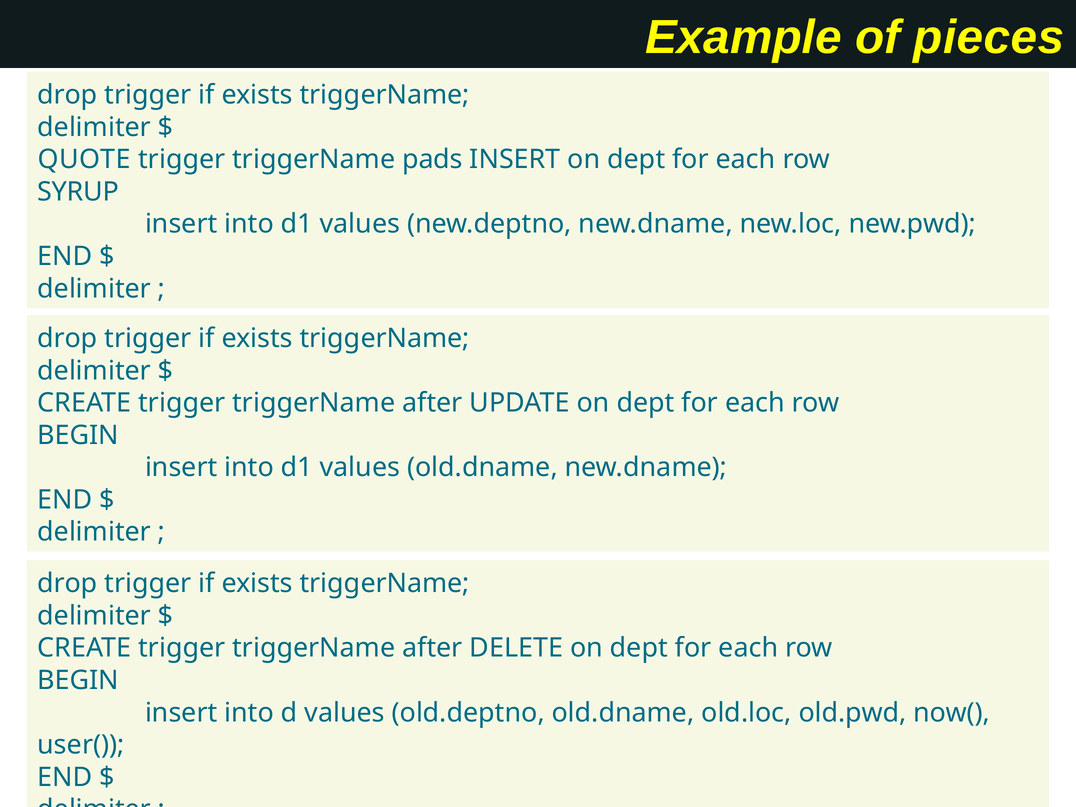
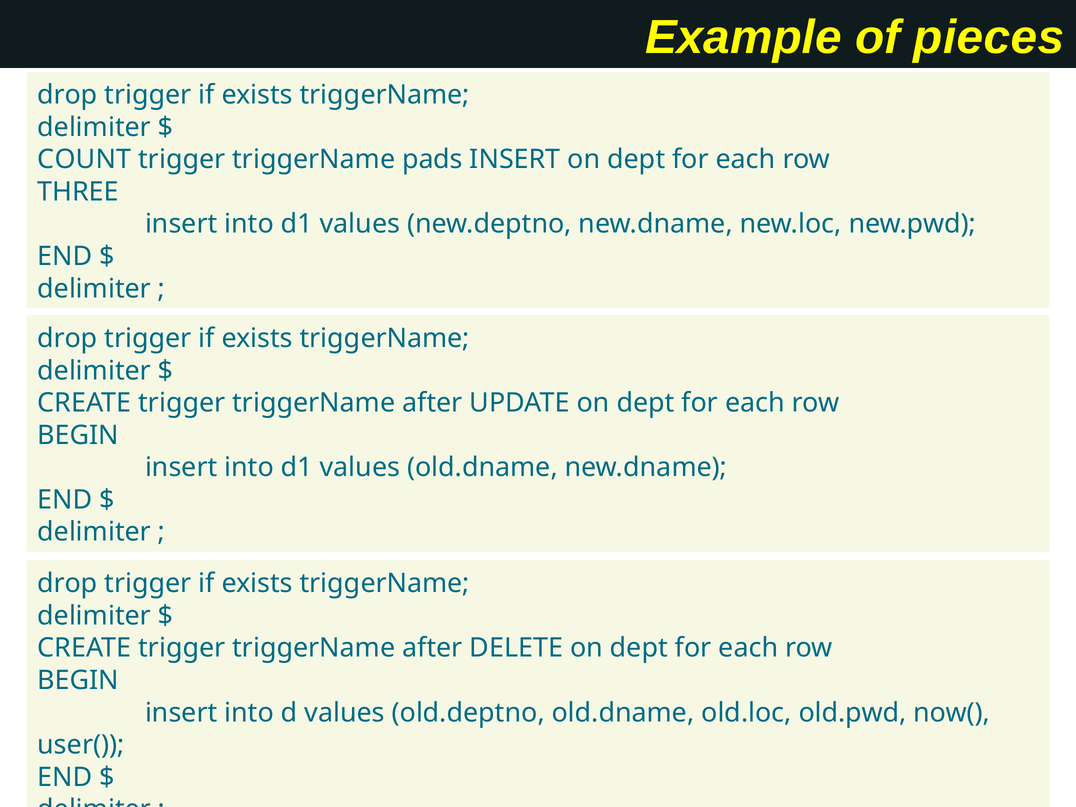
QUOTE: QUOTE -> COUNT
SYRUP: SYRUP -> THREE
